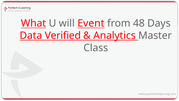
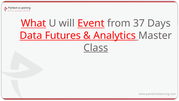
48: 48 -> 37
Verified: Verified -> Futures
Class underline: none -> present
